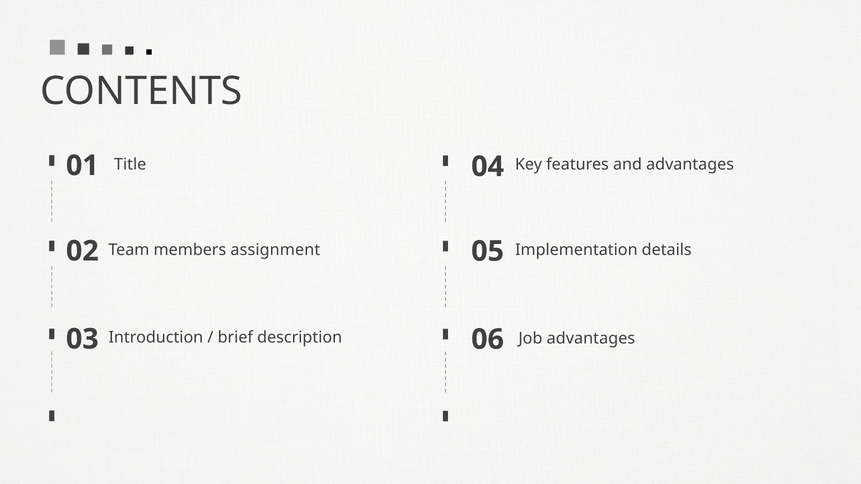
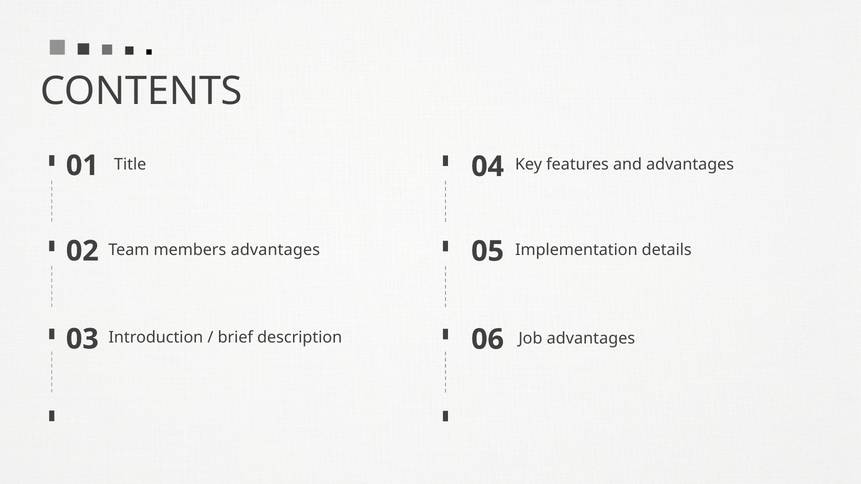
members assignment: assignment -> advantages
